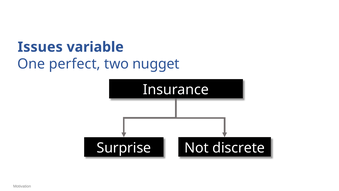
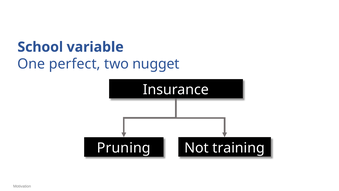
Issues: Issues -> School
Surprise: Surprise -> Pruning
discrete: discrete -> training
